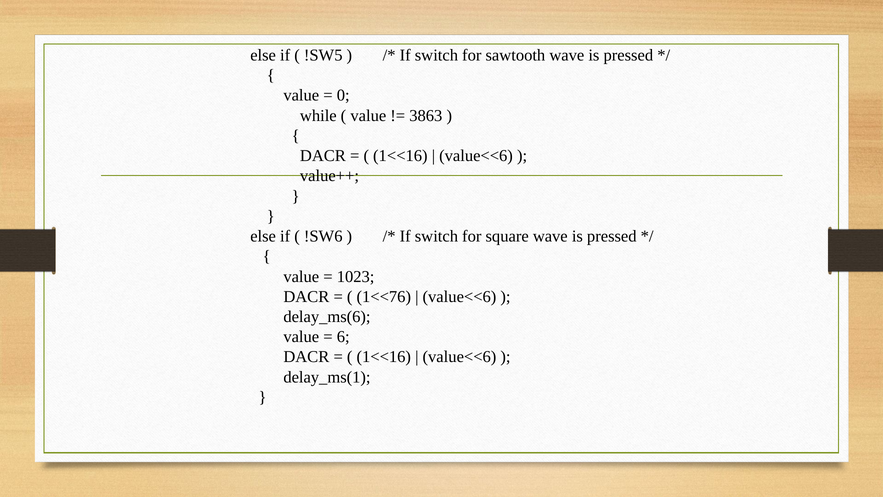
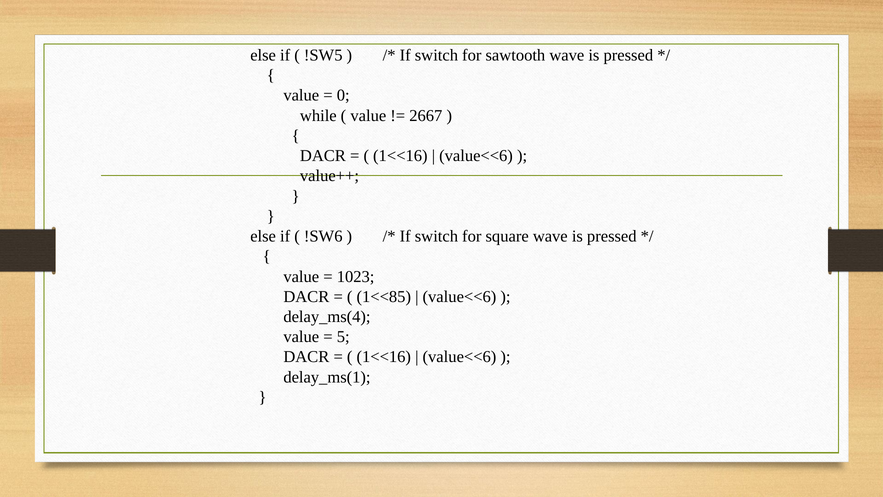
3863: 3863 -> 2667
1<<76: 1<<76 -> 1<<85
delay_ms(6: delay_ms(6 -> delay_ms(4
6: 6 -> 5
